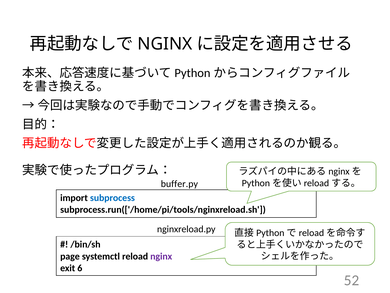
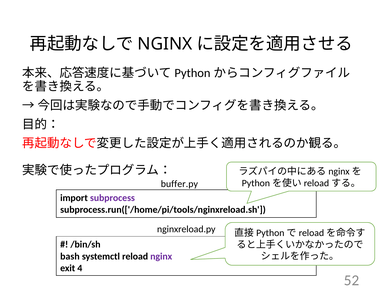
subprocess colour: blue -> purple
page: page -> bash
6: 6 -> 4
